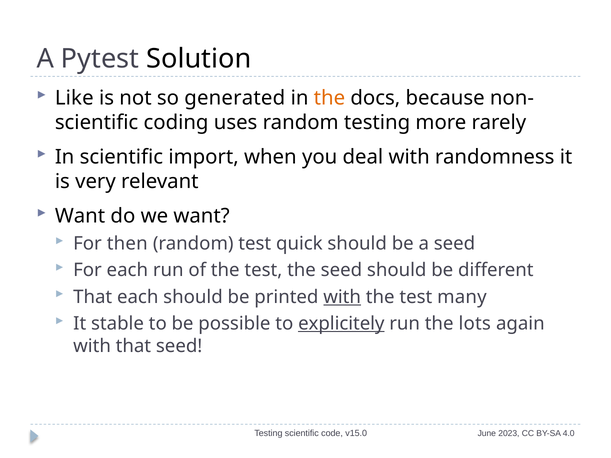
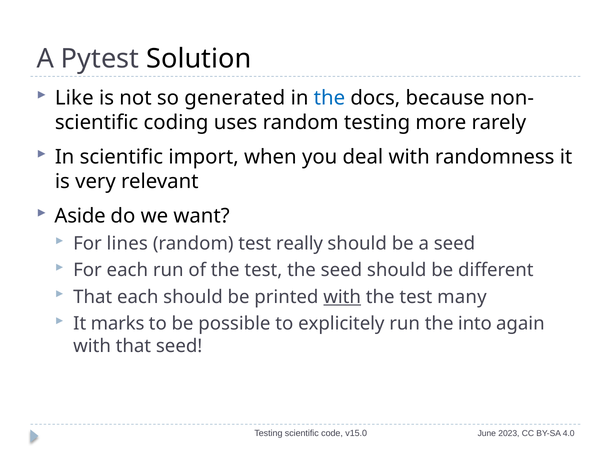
the at (329, 98) colour: orange -> blue
Want at (80, 216): Want -> Aside
then: then -> lines
quick: quick -> really
stable: stable -> marks
explicitely underline: present -> none
lots: lots -> into
